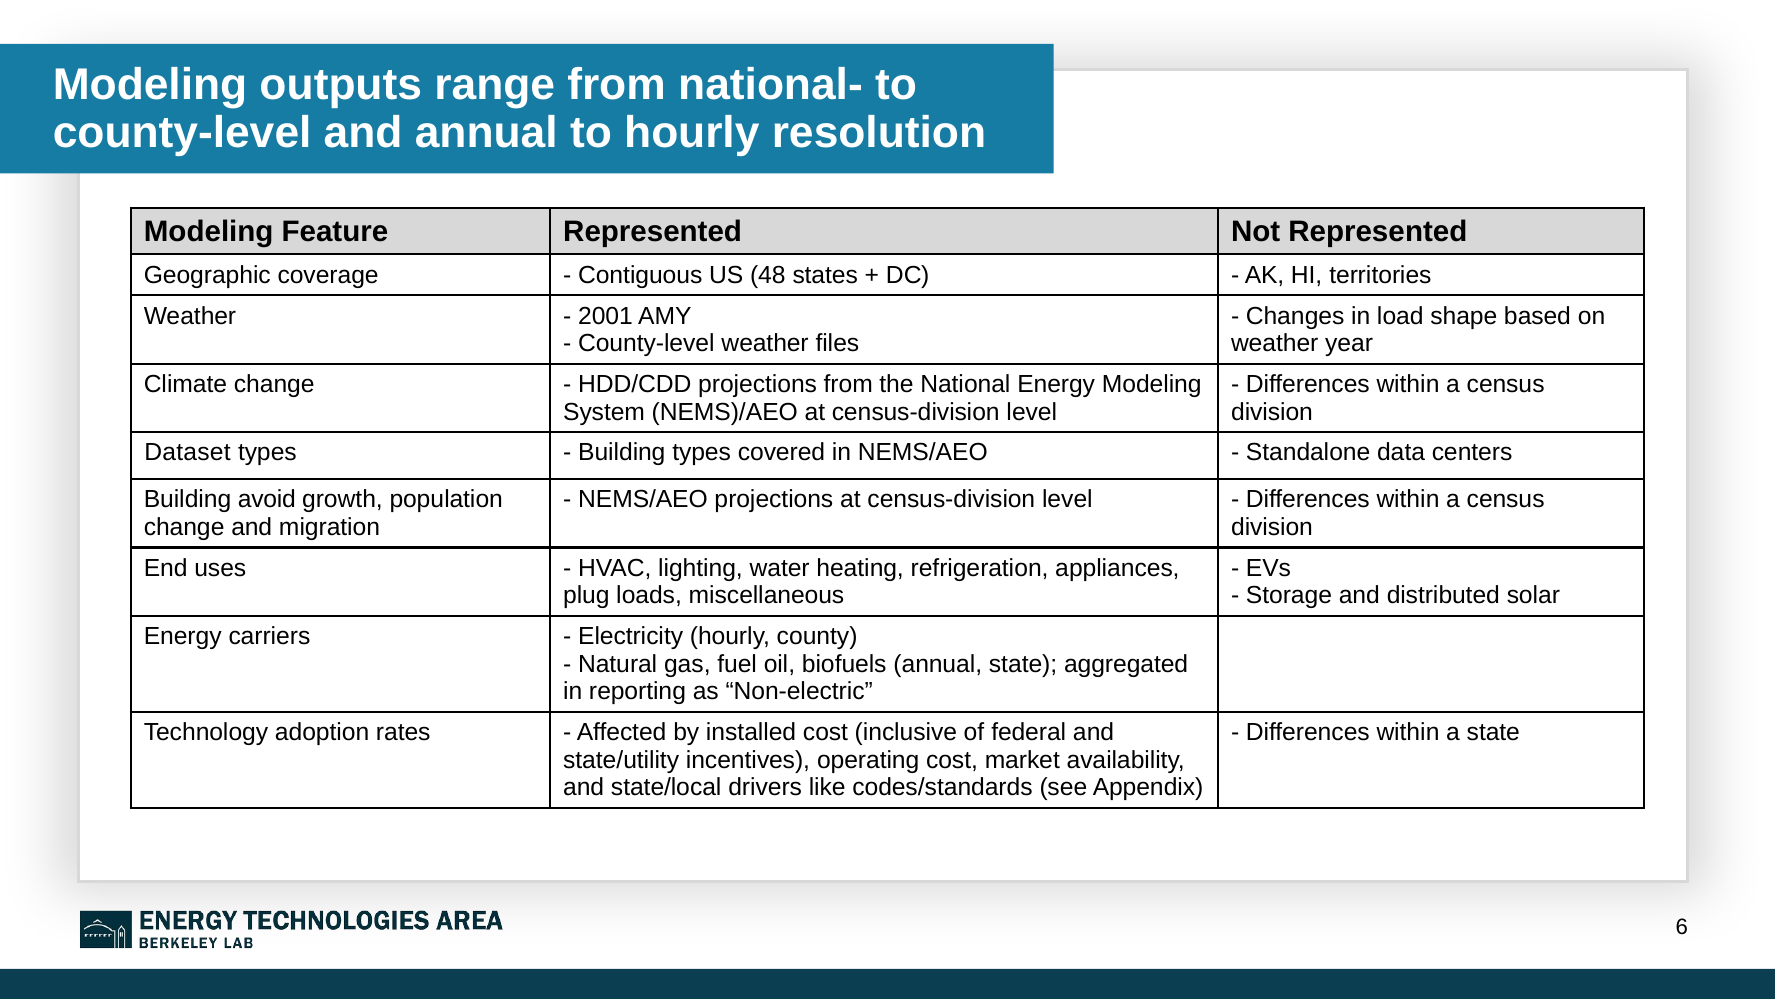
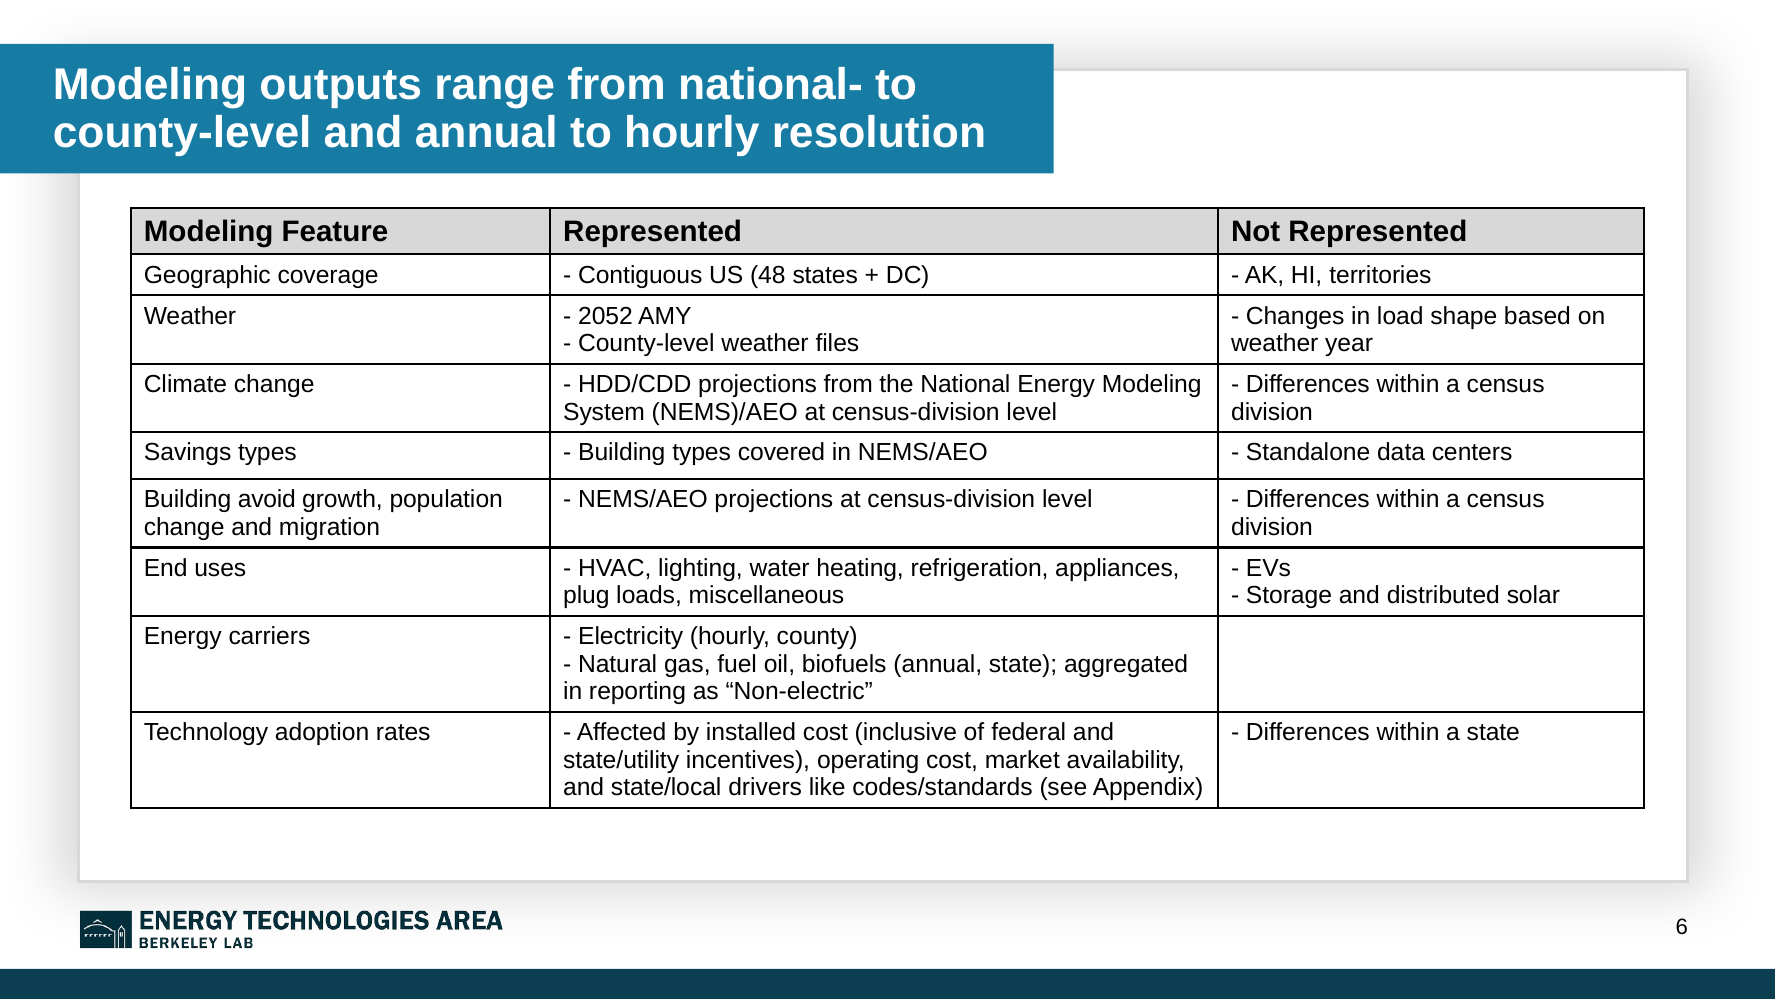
2001: 2001 -> 2052
Dataset: Dataset -> Savings
